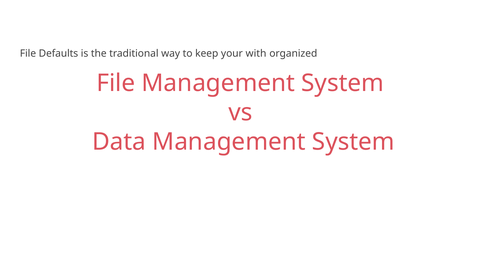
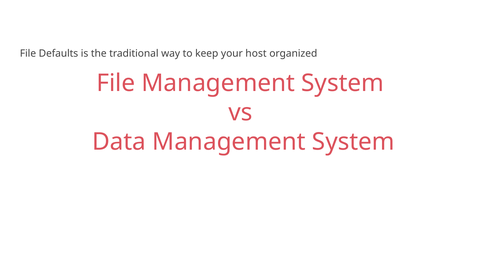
with: with -> host
